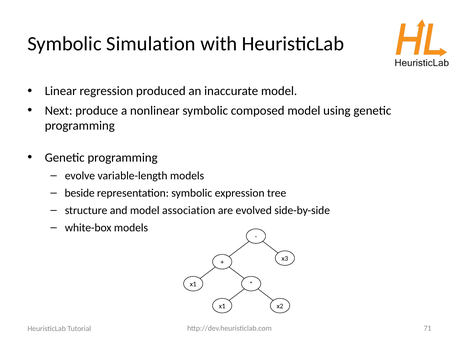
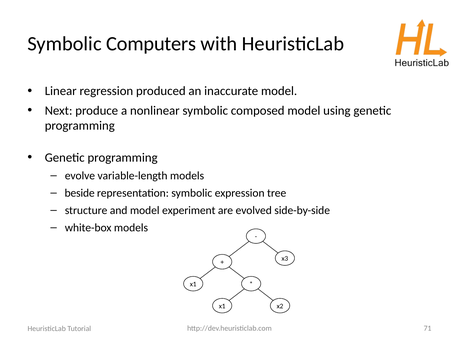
Simulation: Simulation -> Computers
association: association -> experiment
